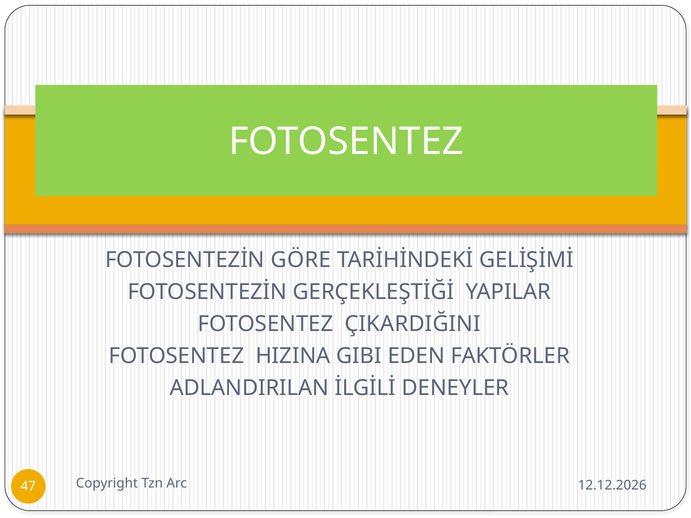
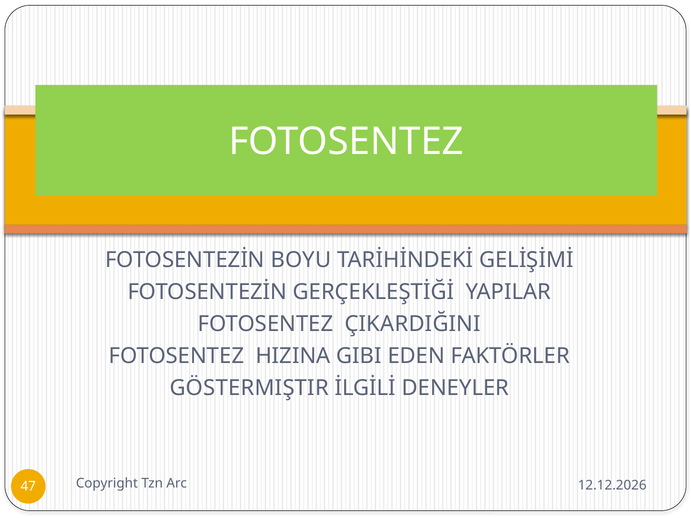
GÖRE: GÖRE -> BOYU
ADLANDIRILAN: ADLANDIRILAN -> GÖSTERMIŞTIR
